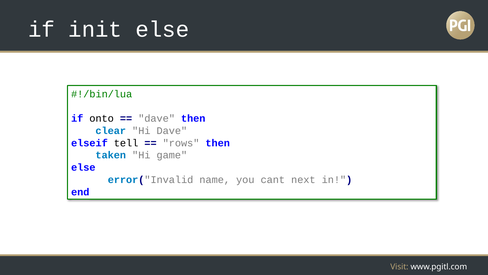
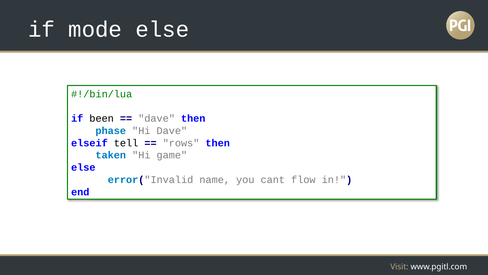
init: init -> mode
onto: onto -> been
clear: clear -> phase
next: next -> flow
